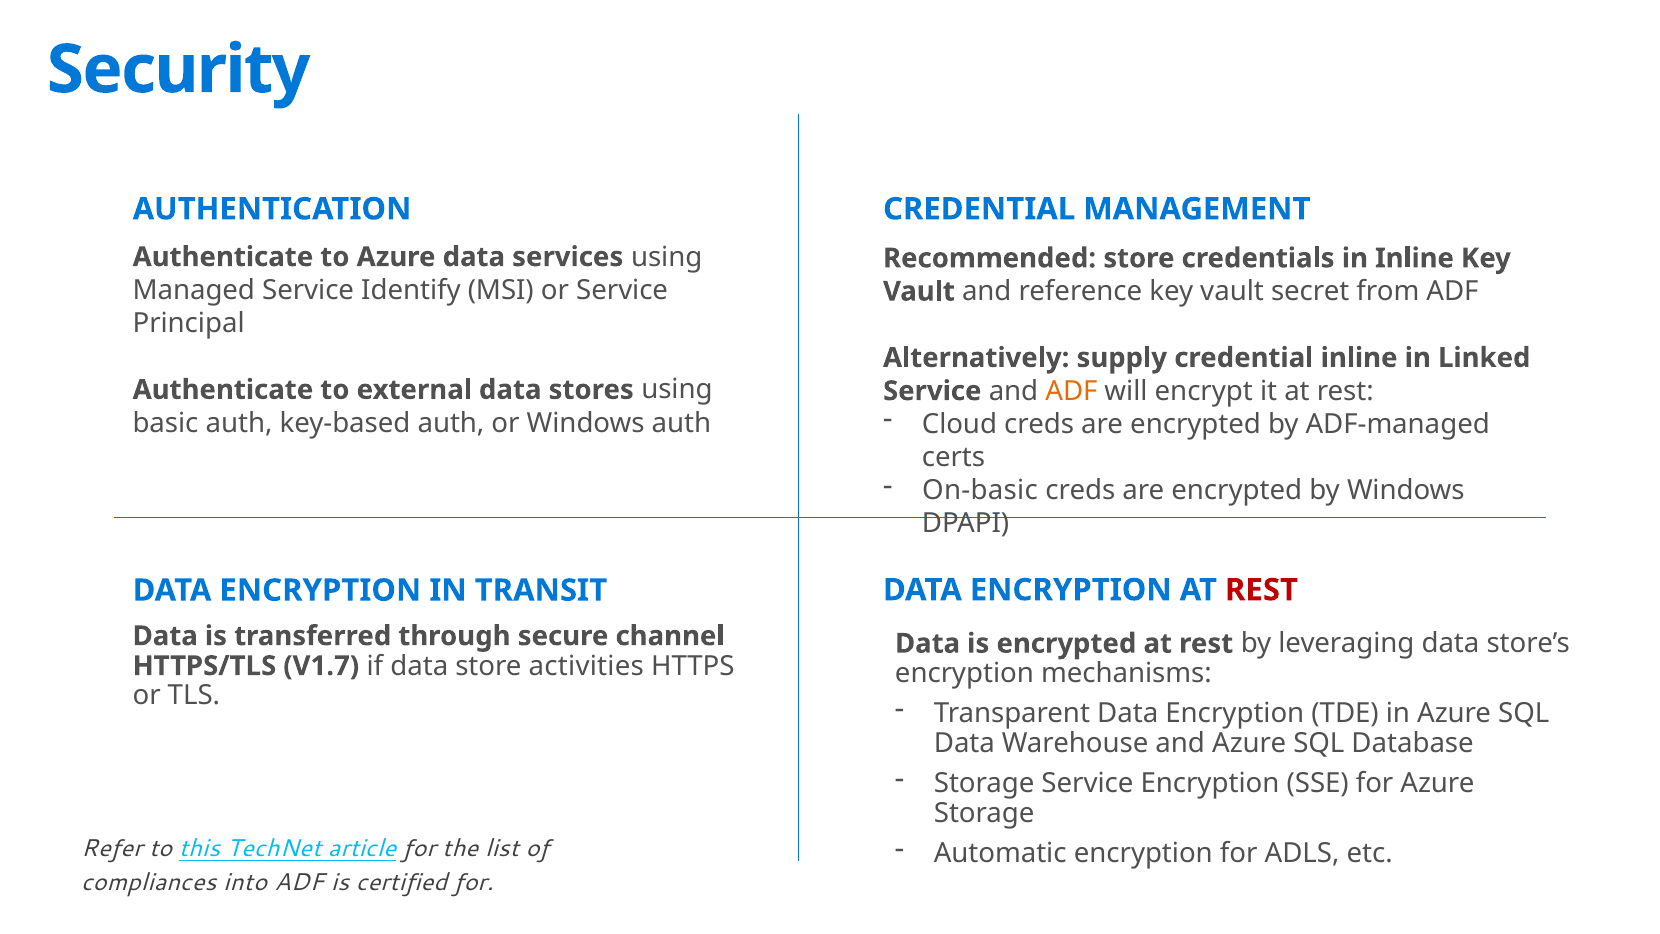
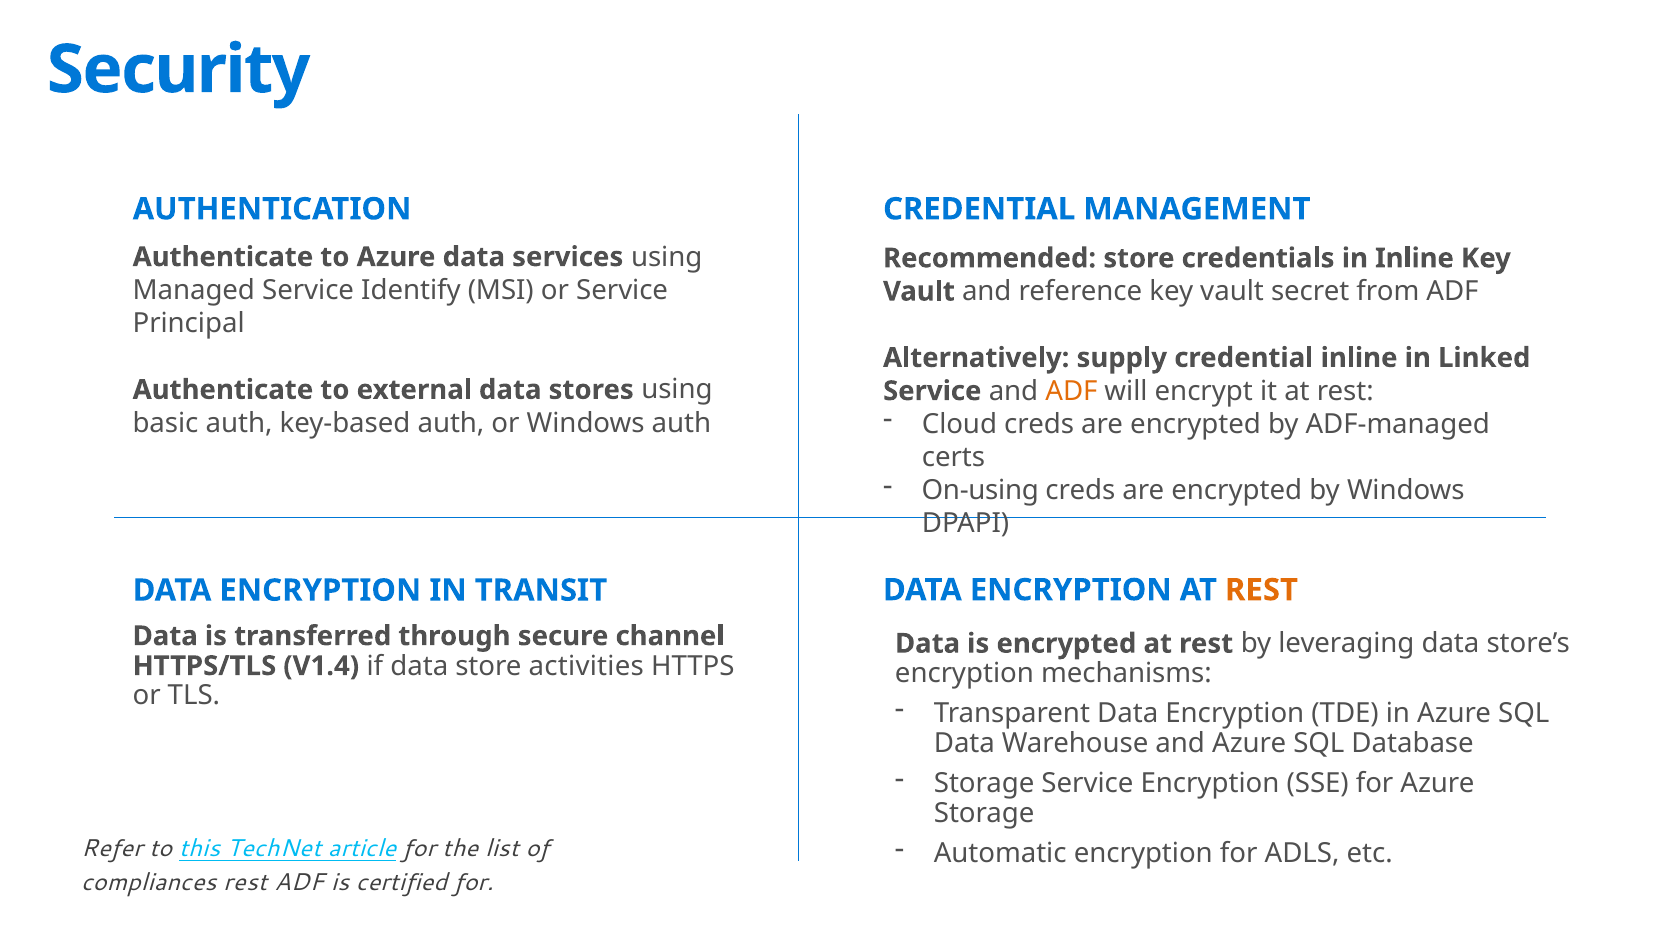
On-basic: On-basic -> On-using
REST at (1262, 590) colour: red -> orange
V1.7: V1.7 -> V1.4
compliances into: into -> rest
